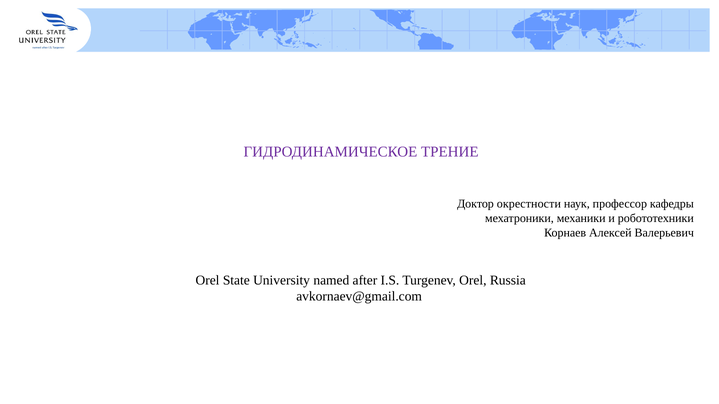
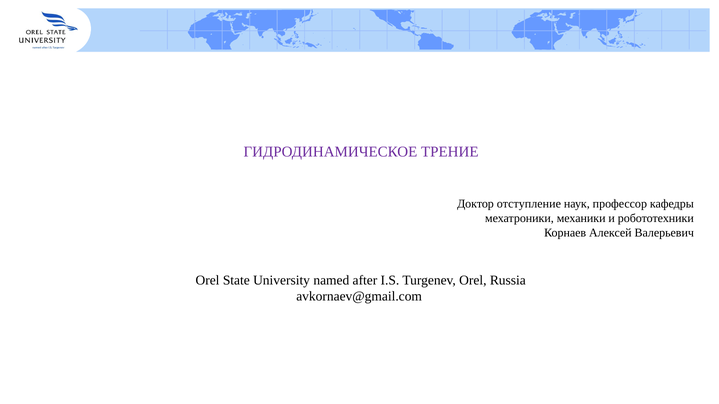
окрестности: окрестности -> отступление
